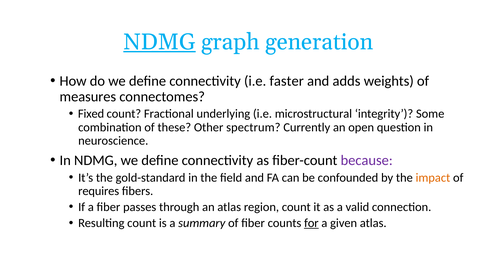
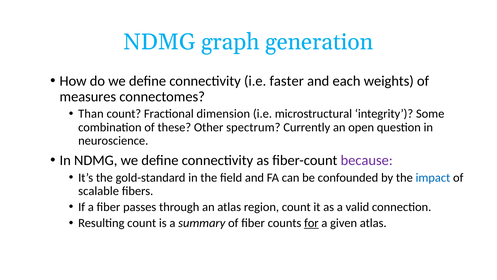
NDMG at (159, 42) underline: present -> none
adds: adds -> each
Fixed: Fixed -> Than
underlying: underlying -> dimension
impact colour: orange -> blue
requires: requires -> scalable
